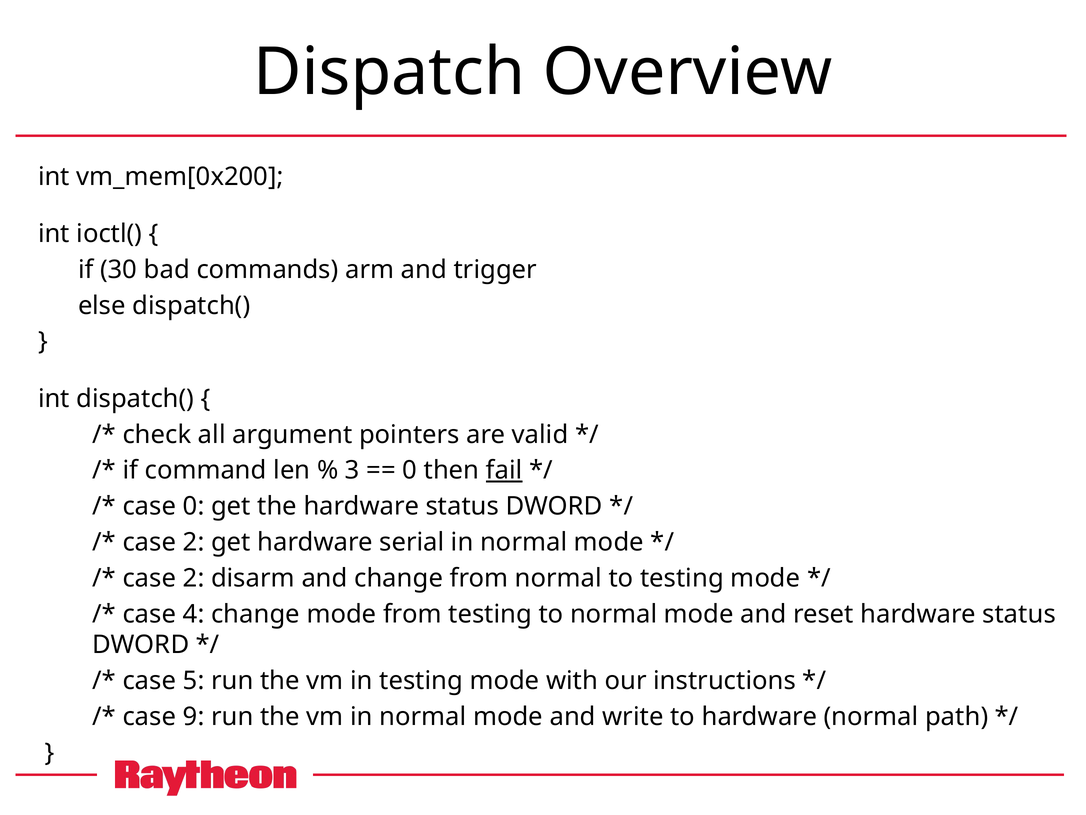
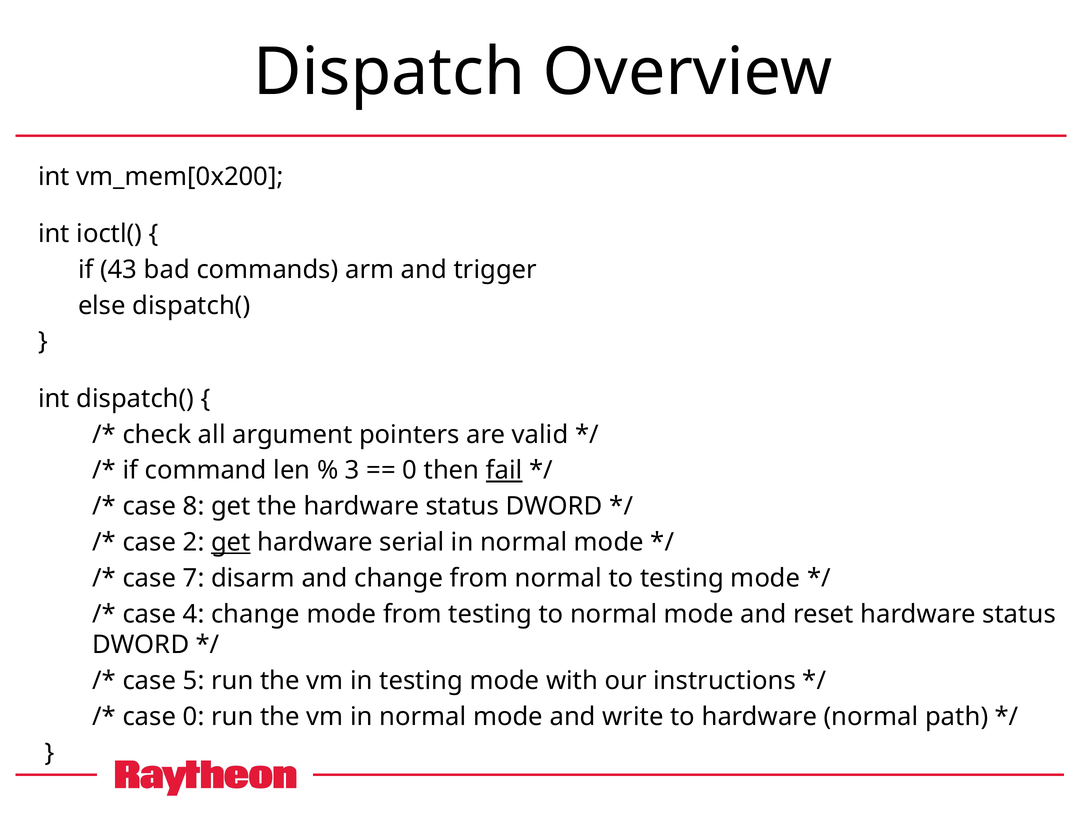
30: 30 -> 43
case 0: 0 -> 8
get at (231, 542) underline: none -> present
2 at (194, 578): 2 -> 7
case 9: 9 -> 0
